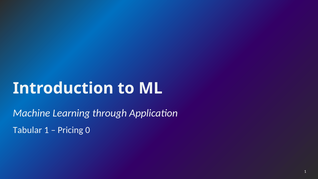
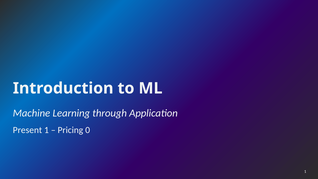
Tabular: Tabular -> Present
